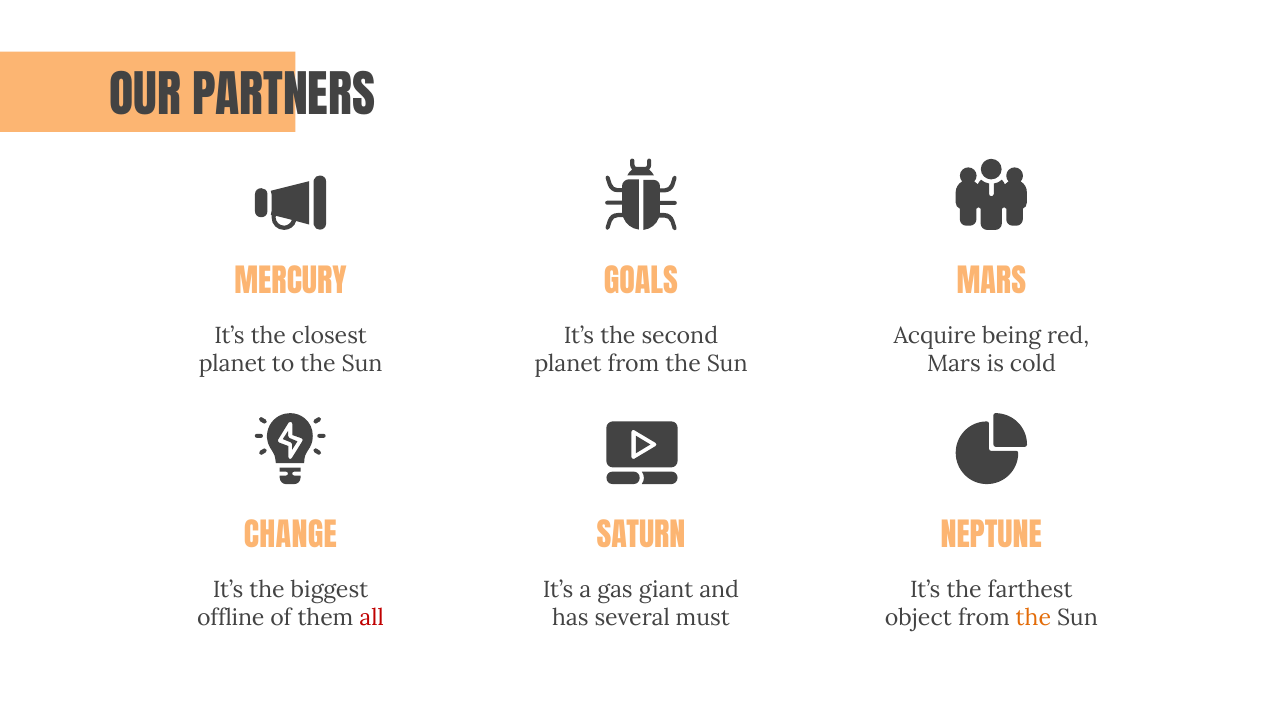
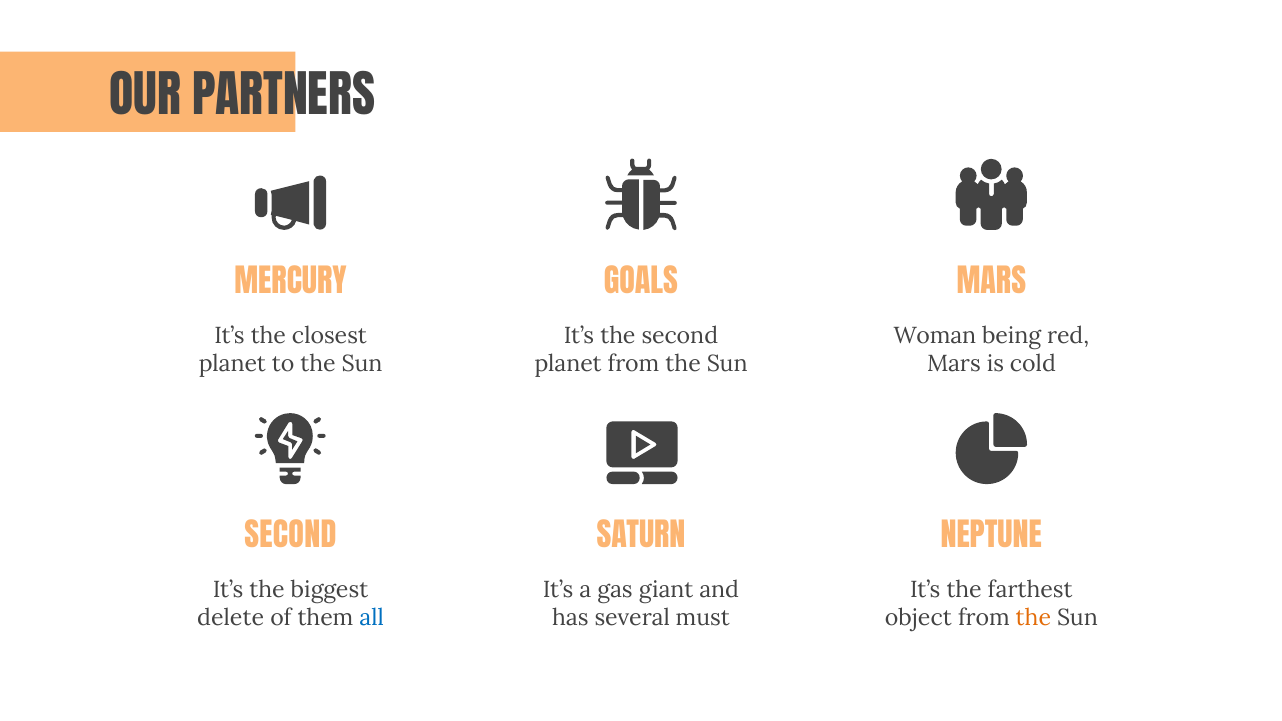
Acquire: Acquire -> Woman
CHANGE at (290, 537): CHANGE -> SECOND
offline: offline -> delete
all colour: red -> blue
